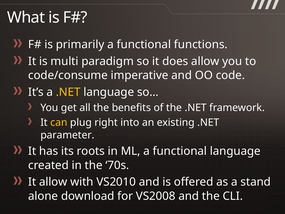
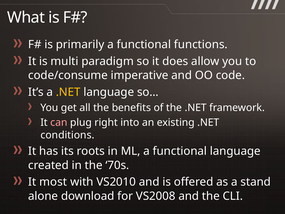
can colour: yellow -> pink
parameter: parameter -> conditions
It allow: allow -> most
